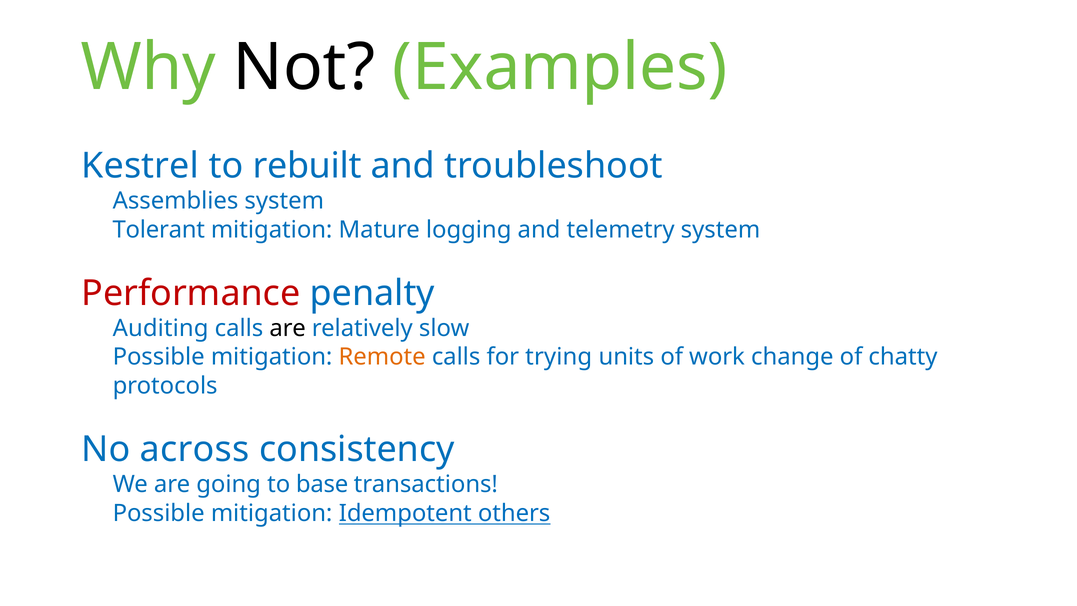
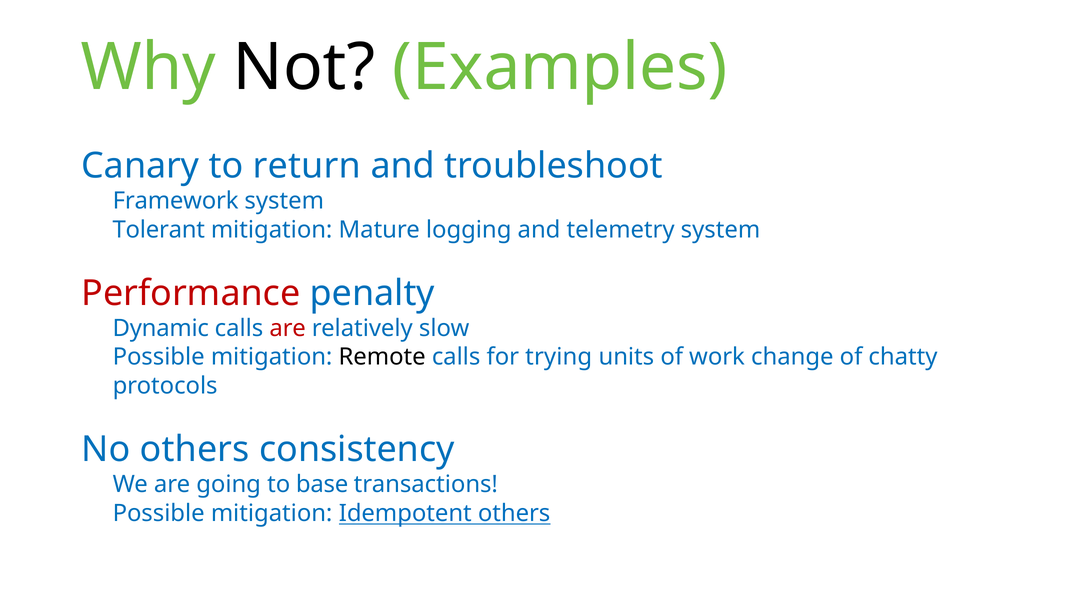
Kestrel: Kestrel -> Canary
rebuilt: rebuilt -> return
Assemblies: Assemblies -> Framework
Auditing: Auditing -> Dynamic
are at (288, 328) colour: black -> red
Remote colour: orange -> black
No across: across -> others
